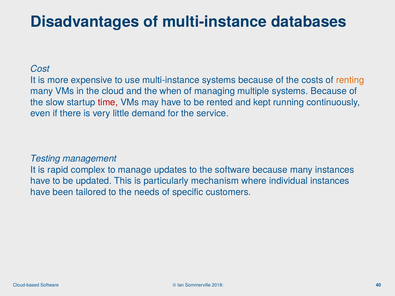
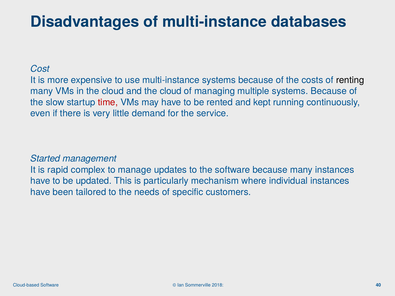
renting colour: orange -> black
and the when: when -> cloud
Testing: Testing -> Started
